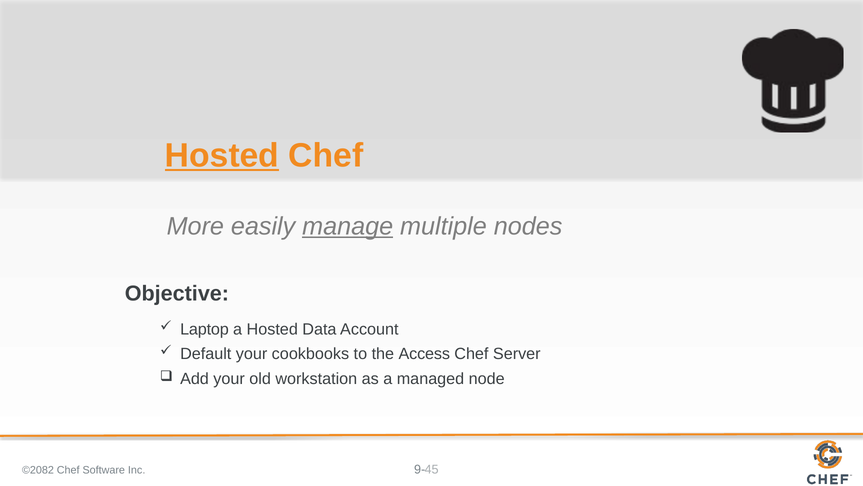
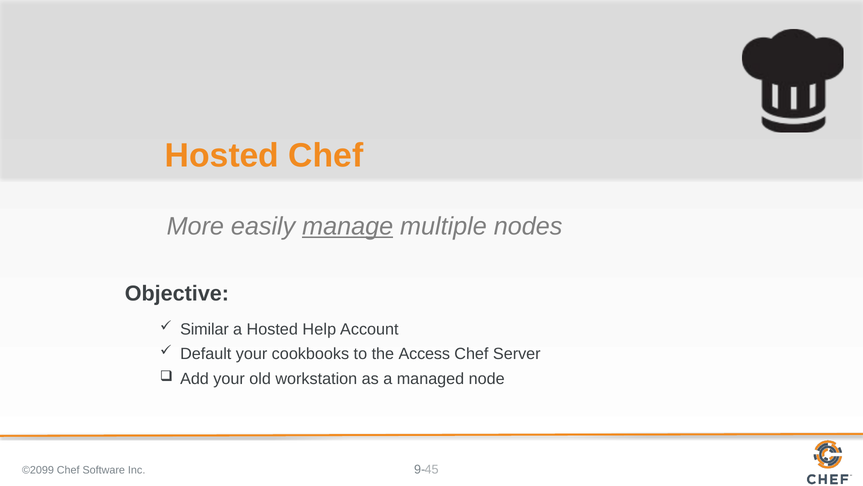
Hosted at (222, 155) underline: present -> none
Laptop: Laptop -> Similar
Data: Data -> Help
©2082: ©2082 -> ©2099
